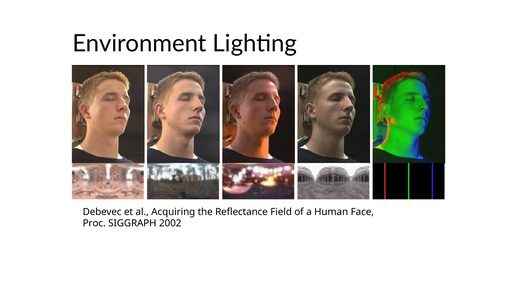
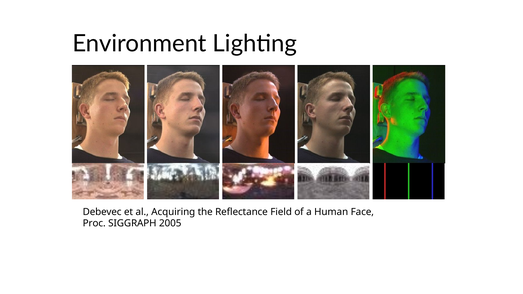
2002: 2002 -> 2005
